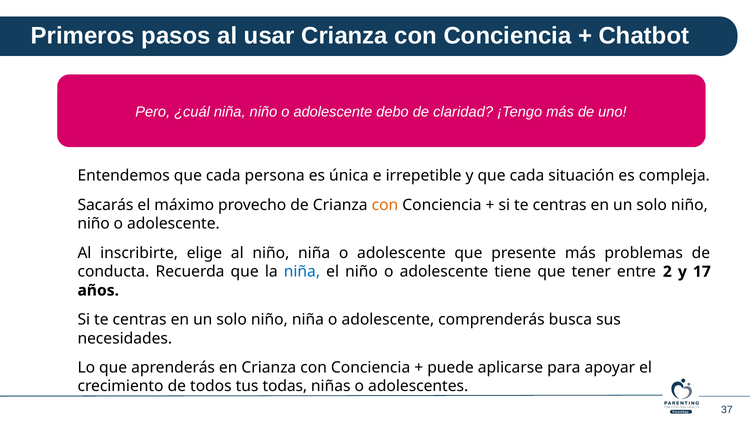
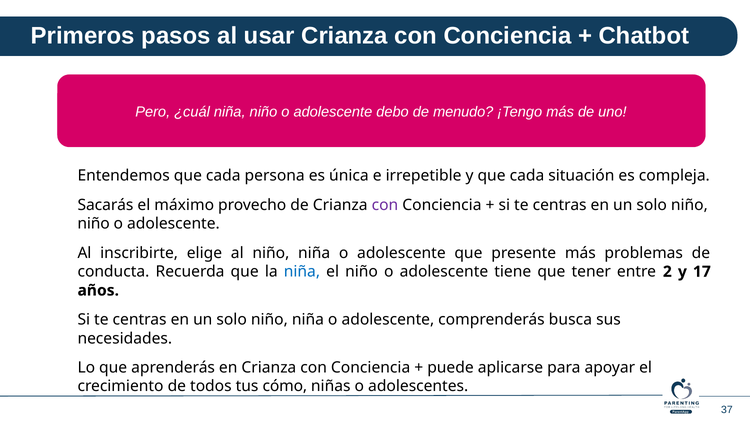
claridad: claridad -> menudo
con at (385, 205) colour: orange -> purple
todas: todas -> cómo
